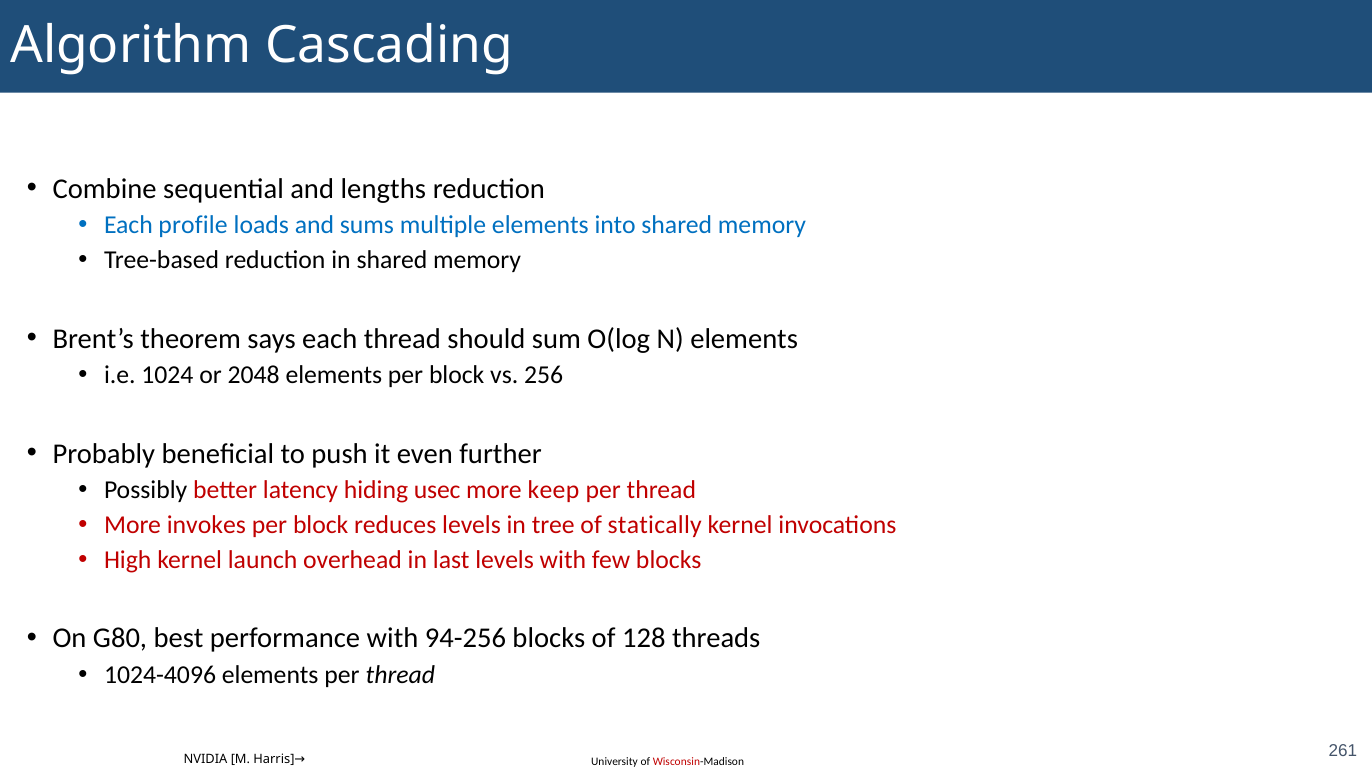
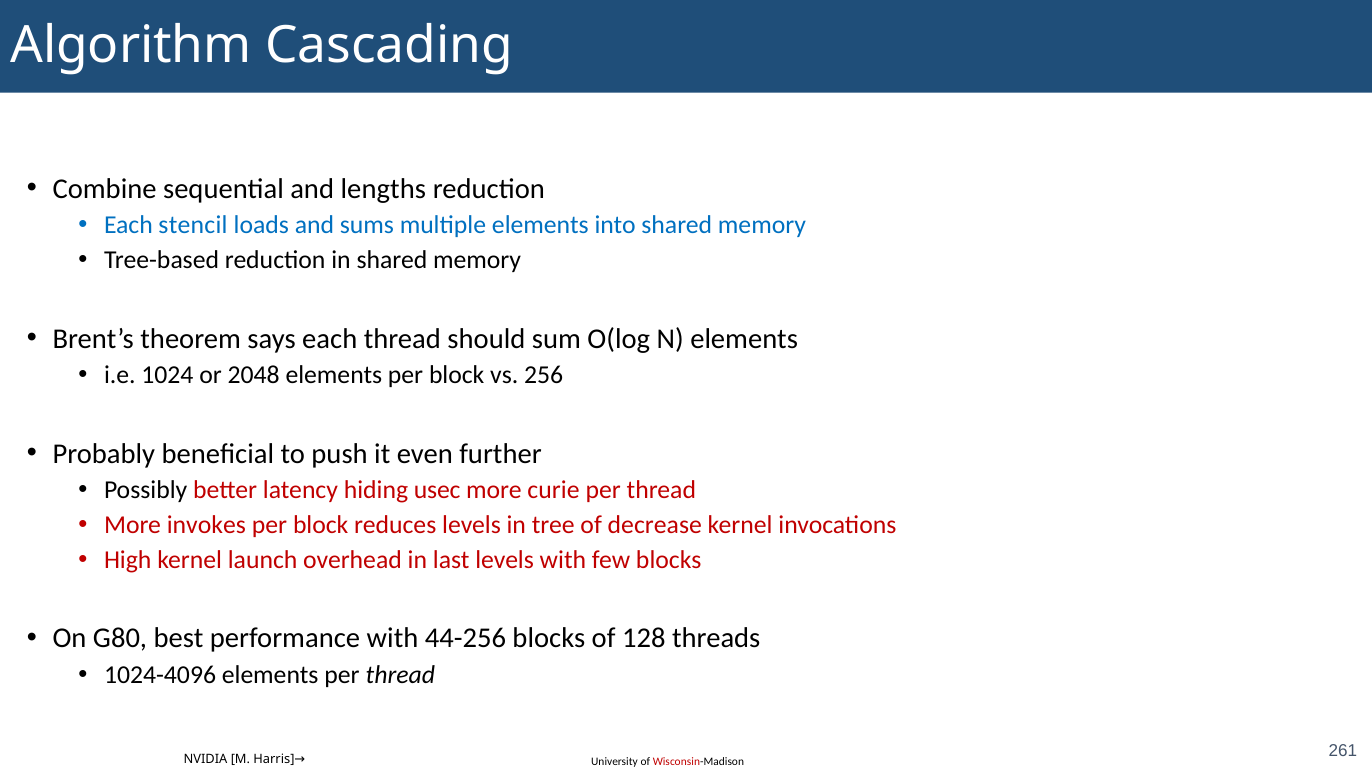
profile: profile -> stencil
keep: keep -> curie
statically: statically -> decrease
94-256: 94-256 -> 44-256
